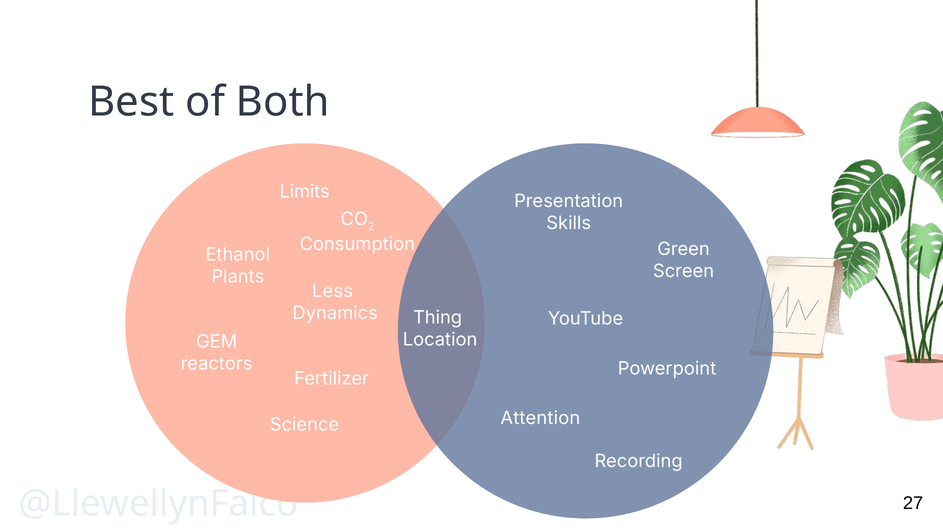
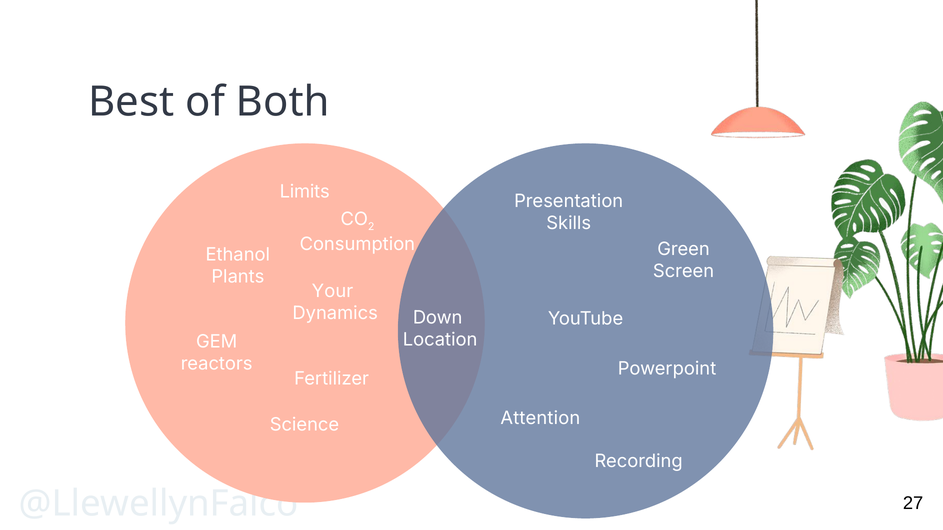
Less: Less -> Your
Thing: Thing -> Down
